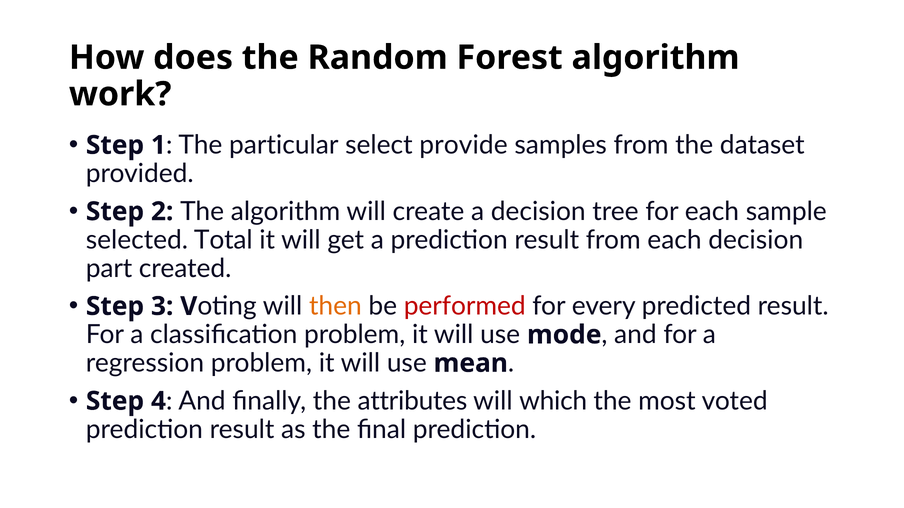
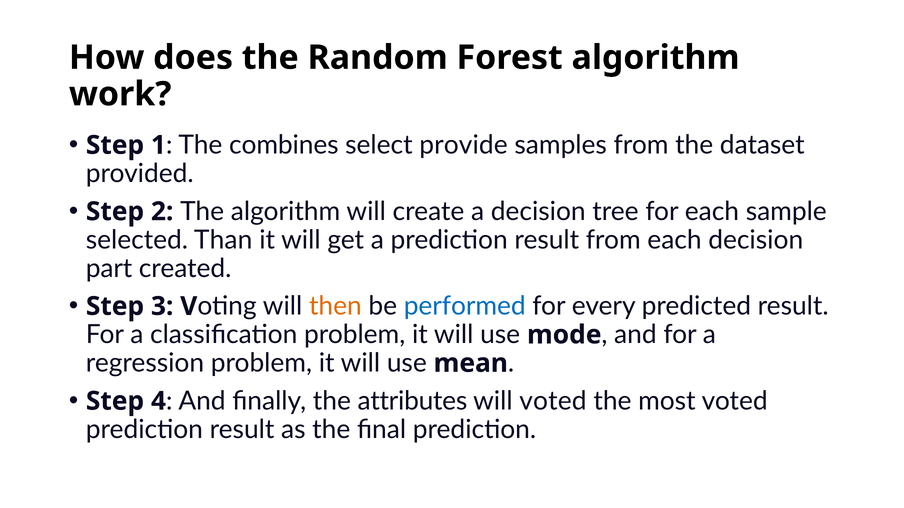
particular: particular -> combines
Total: Total -> Than
performed colour: red -> blue
will which: which -> voted
